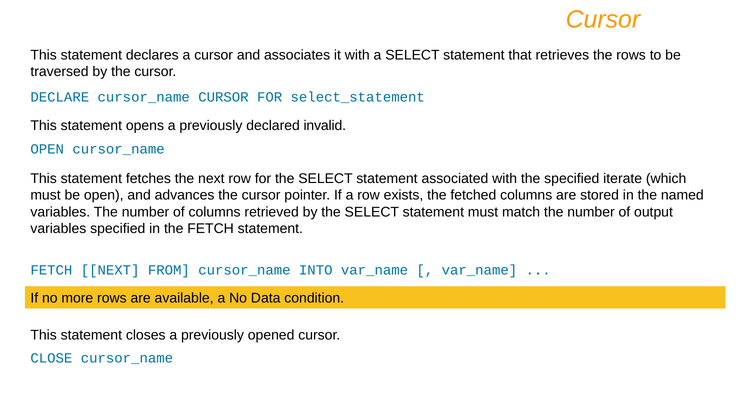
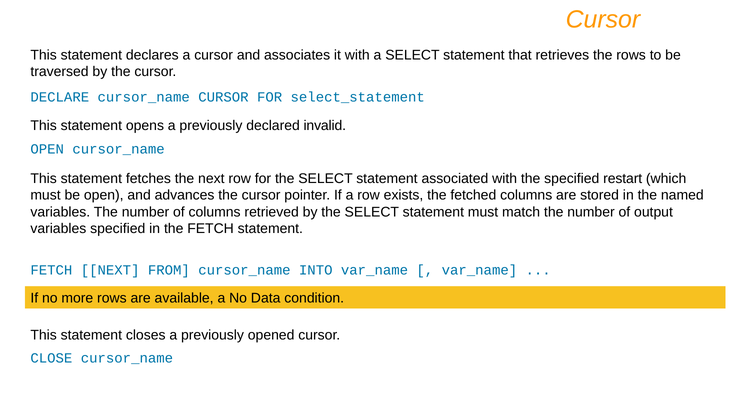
iterate: iterate -> restart
